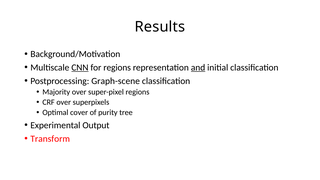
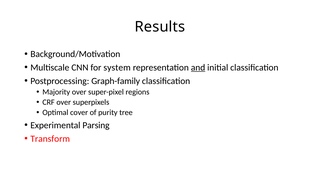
CNN underline: present -> none
for regions: regions -> system
Graph-scene: Graph-scene -> Graph-family
Output: Output -> Parsing
